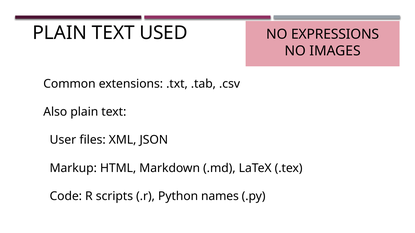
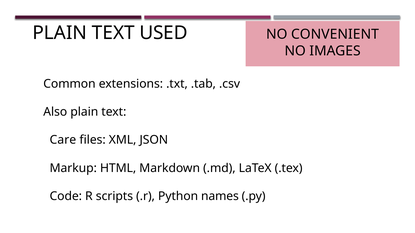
EXPRESSIONS: EXPRESSIONS -> CONVENIENT
User: User -> Care
